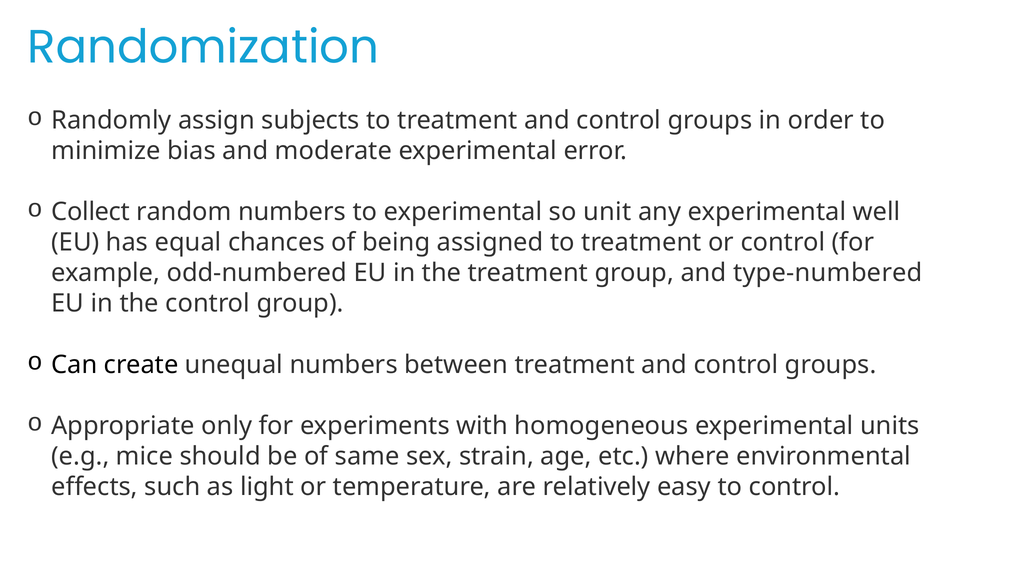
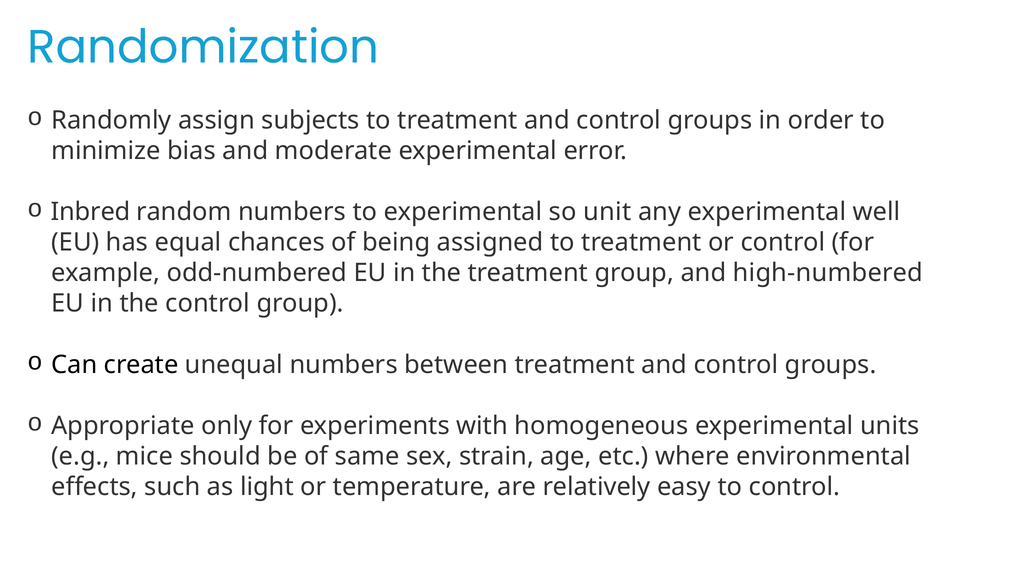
Collect: Collect -> Inbred
type-numbered: type-numbered -> high-numbered
